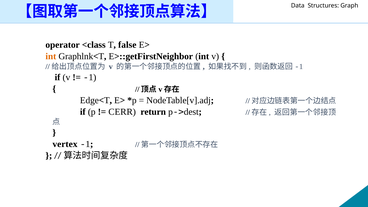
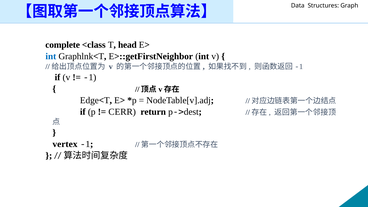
operator: operator -> complete
false: false -> head
int at (51, 56) colour: orange -> blue
